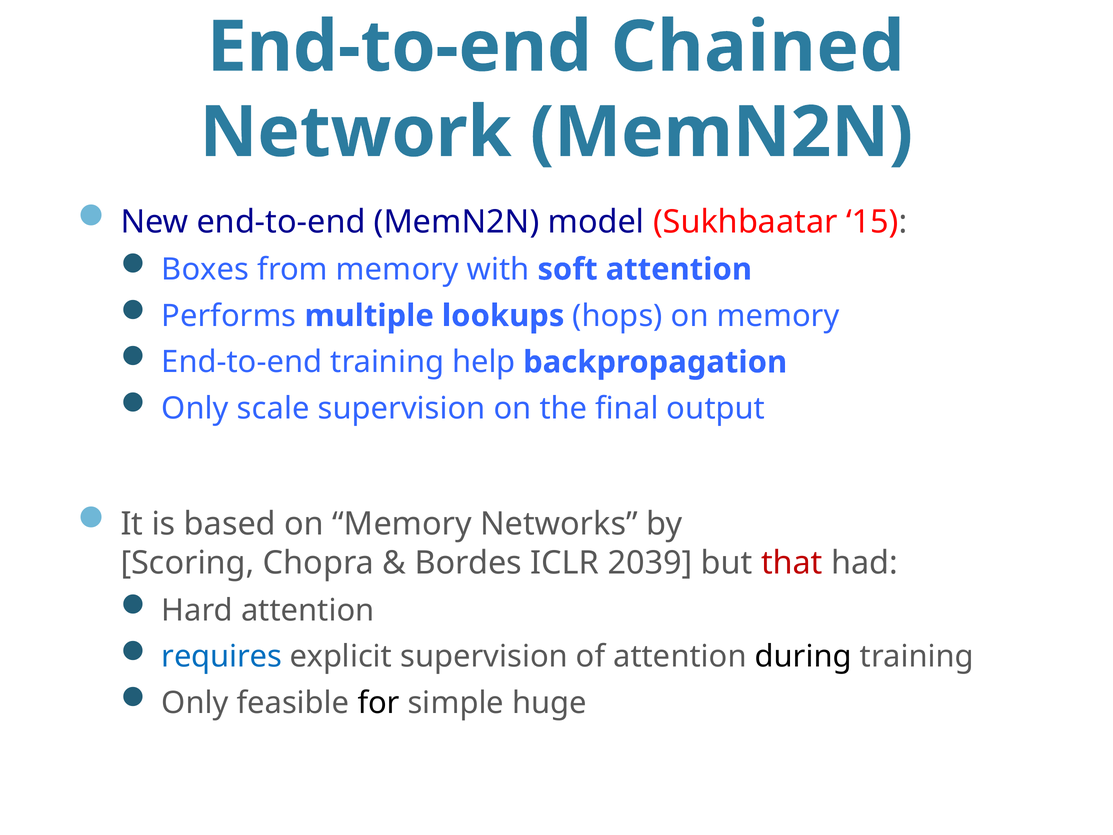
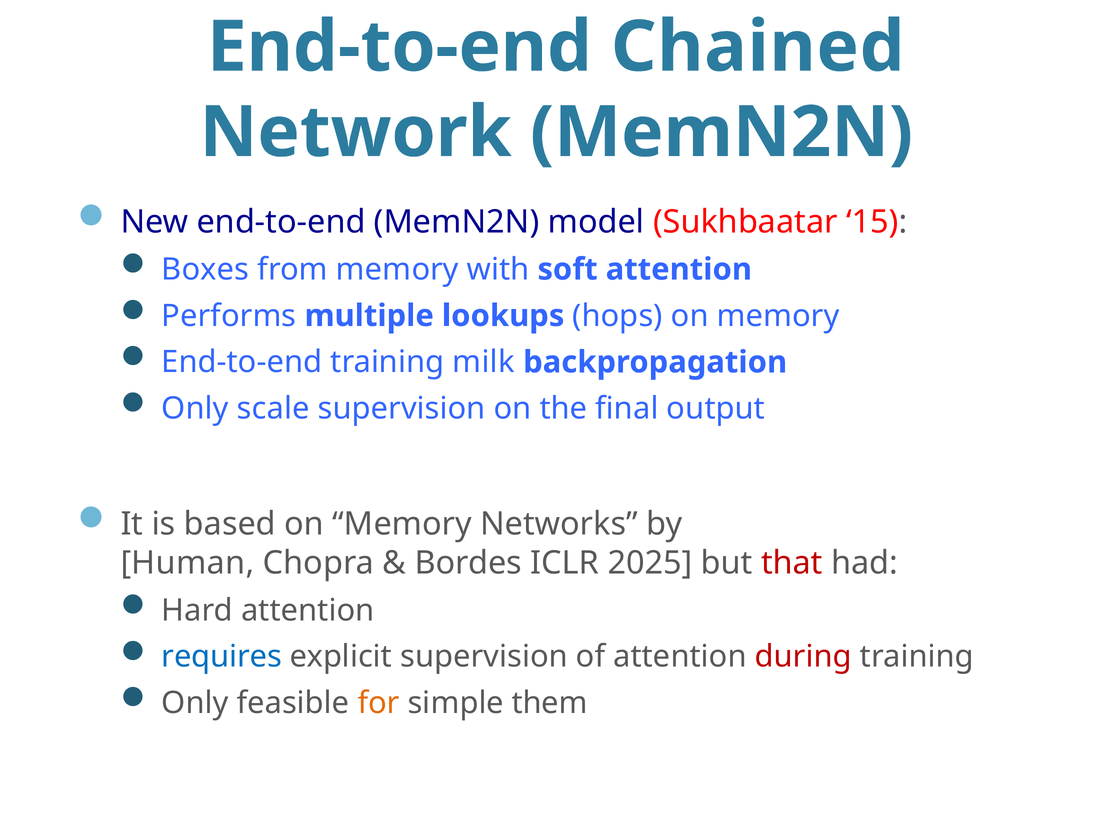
help: help -> milk
Scoring: Scoring -> Human
2039: 2039 -> 2025
during colour: black -> red
for colour: black -> orange
huge: huge -> them
